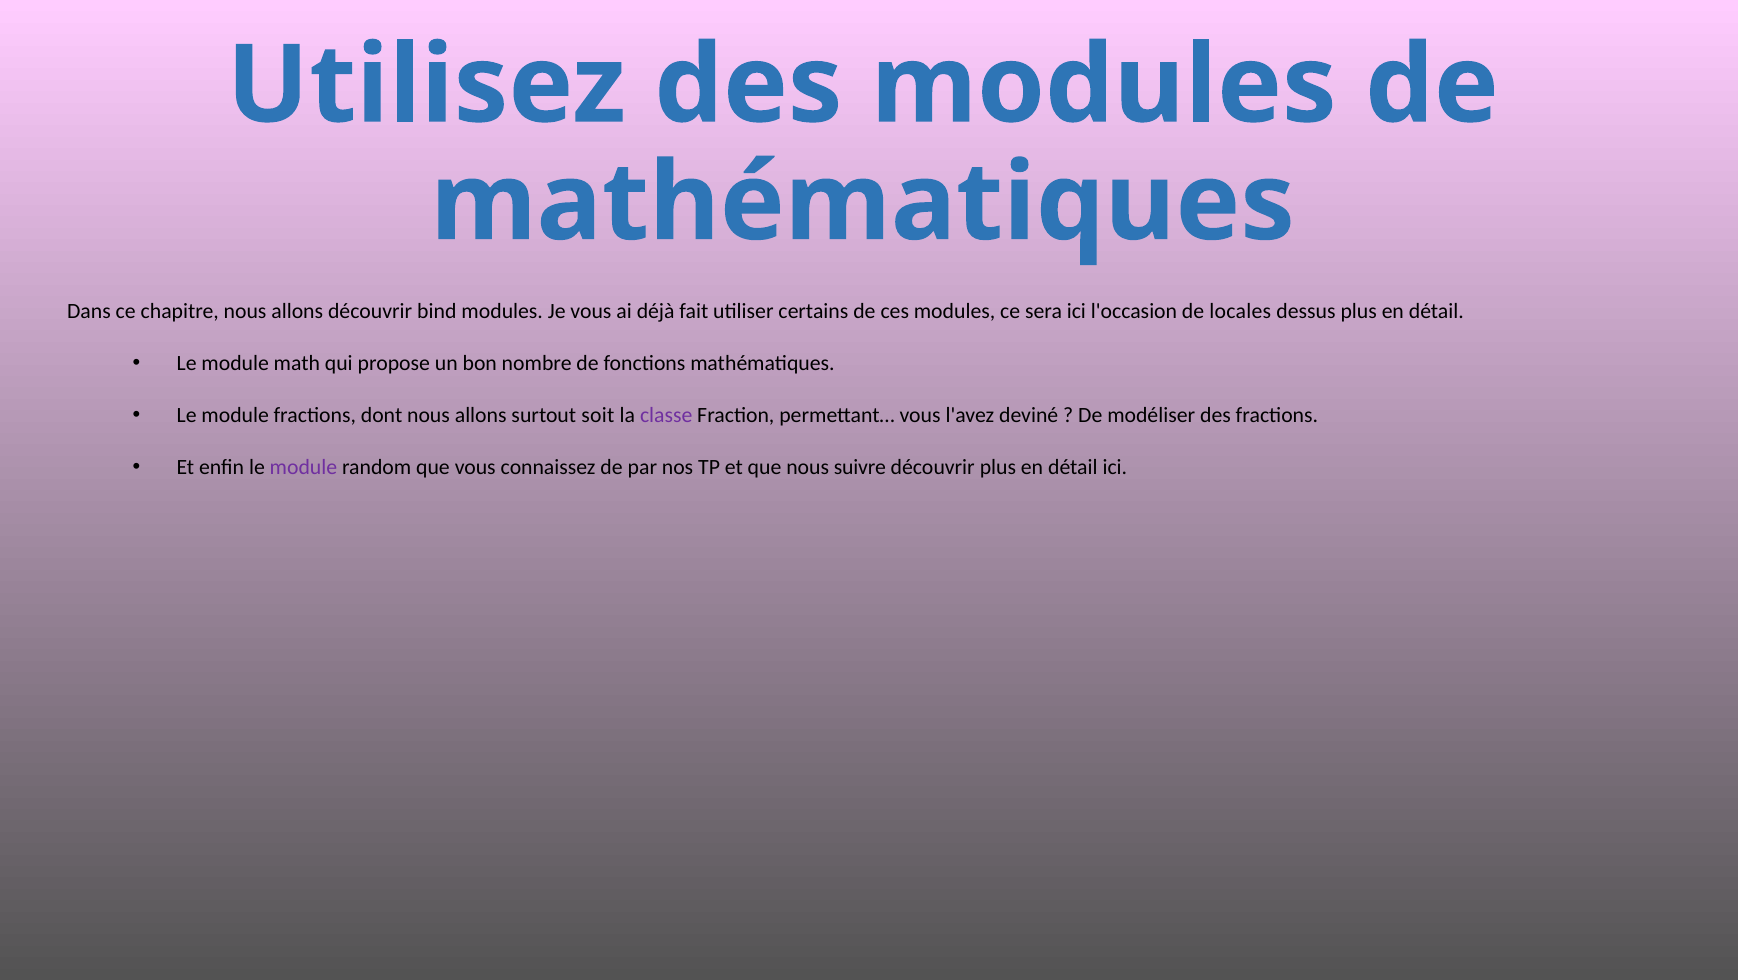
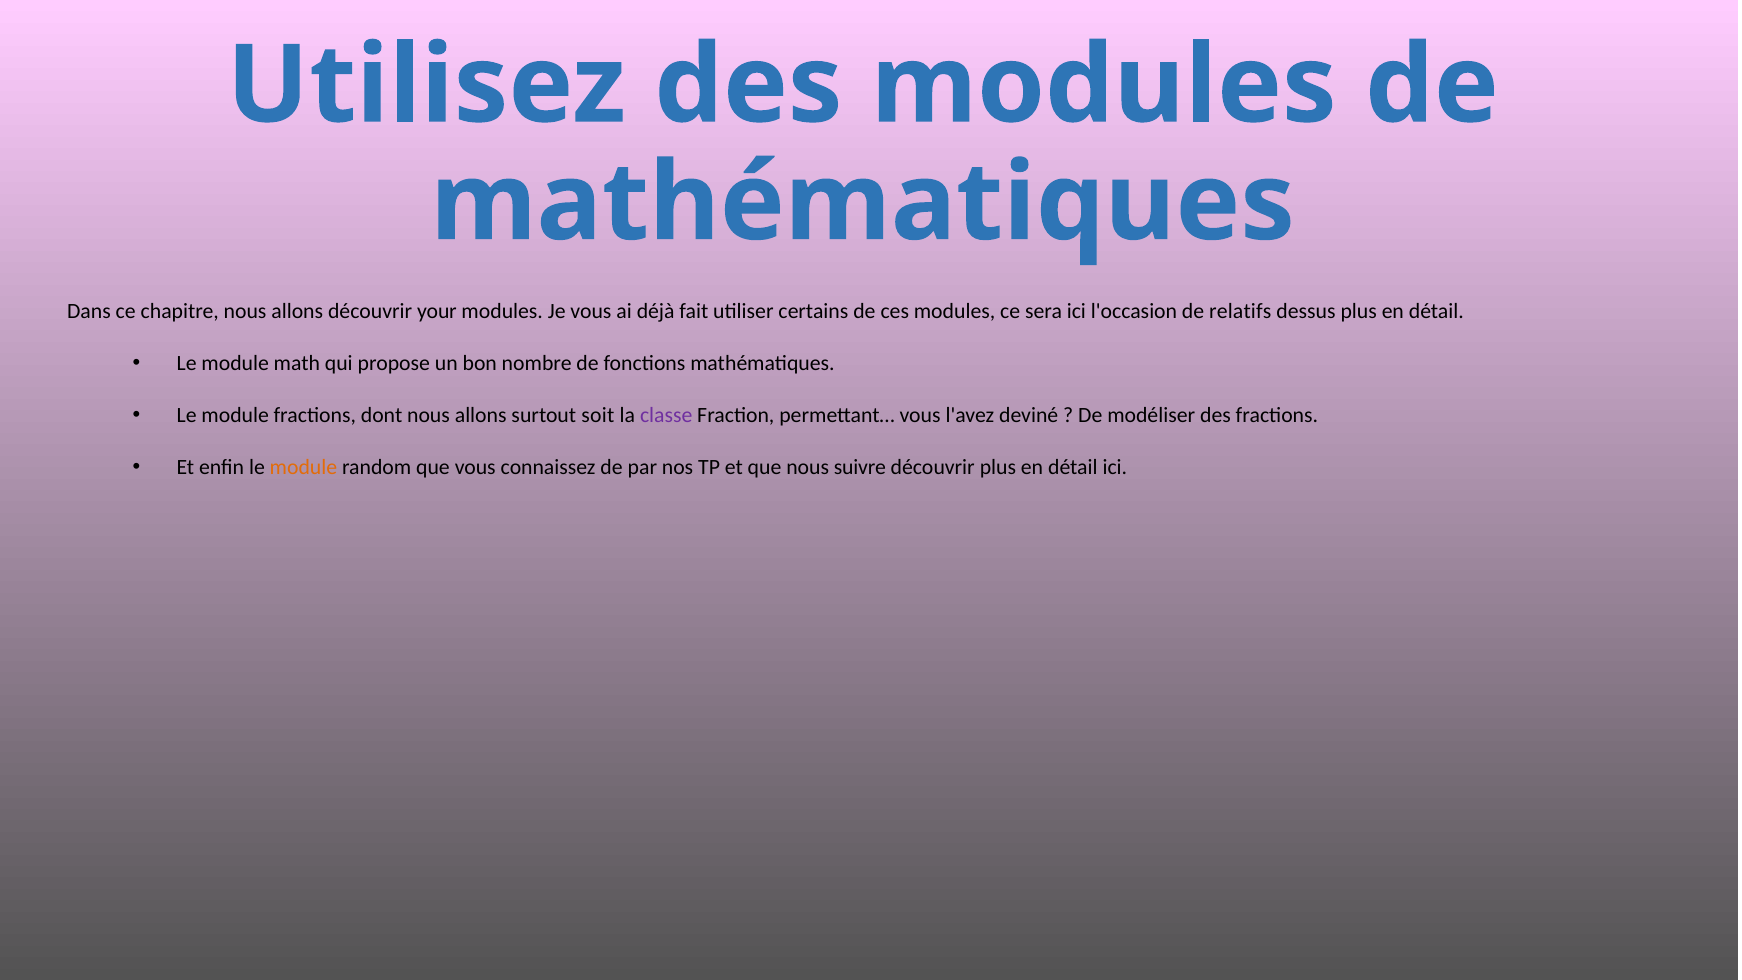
bind: bind -> your
locales: locales -> relatifs
module at (303, 468) colour: purple -> orange
